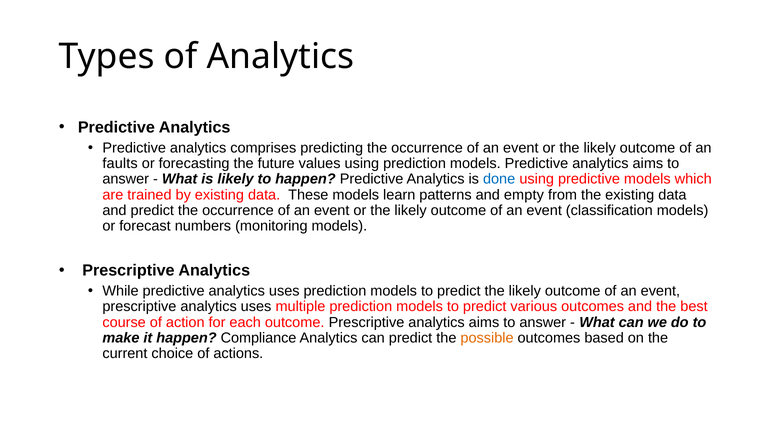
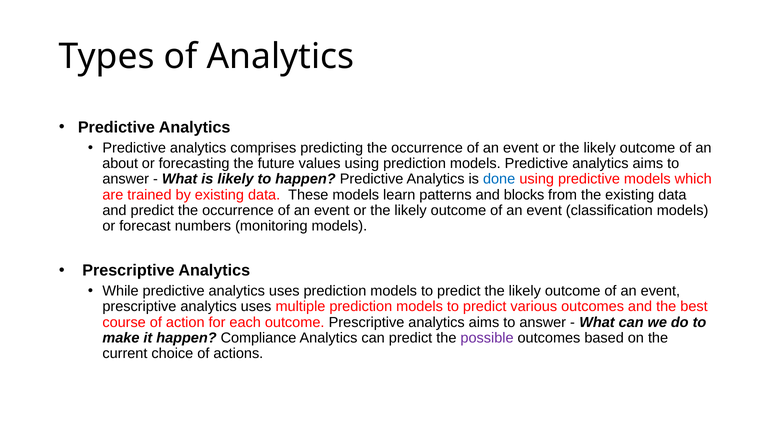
faults: faults -> about
empty: empty -> blocks
possible colour: orange -> purple
